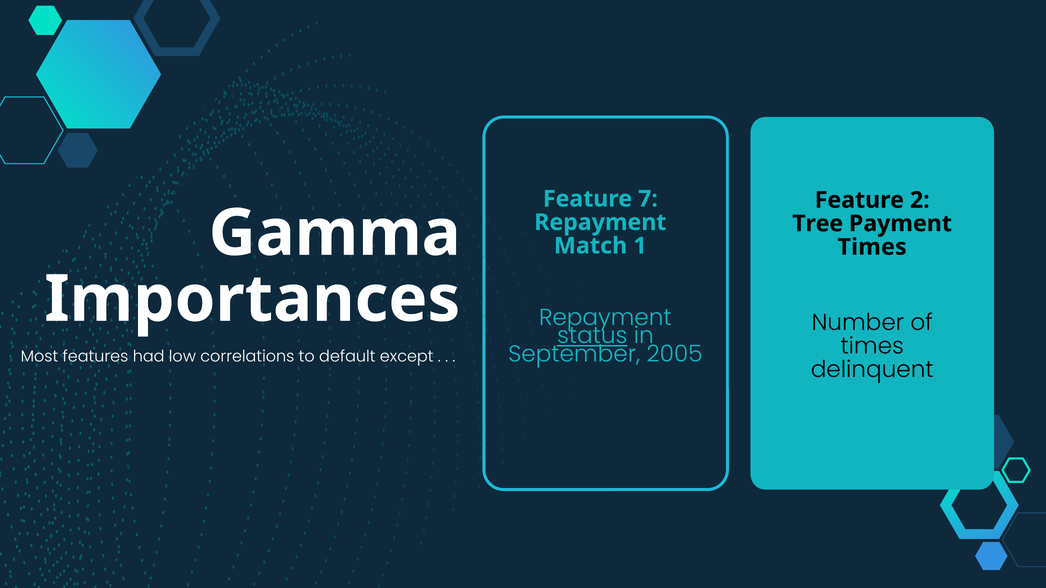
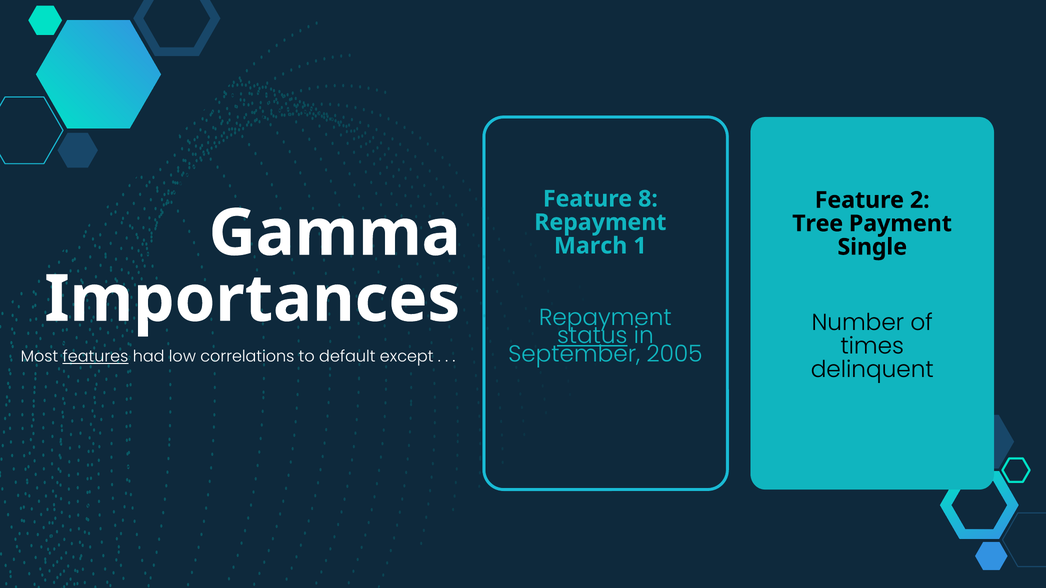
7: 7 -> 8
Match: Match -> March
Times at (872, 247): Times -> Single
features underline: none -> present
